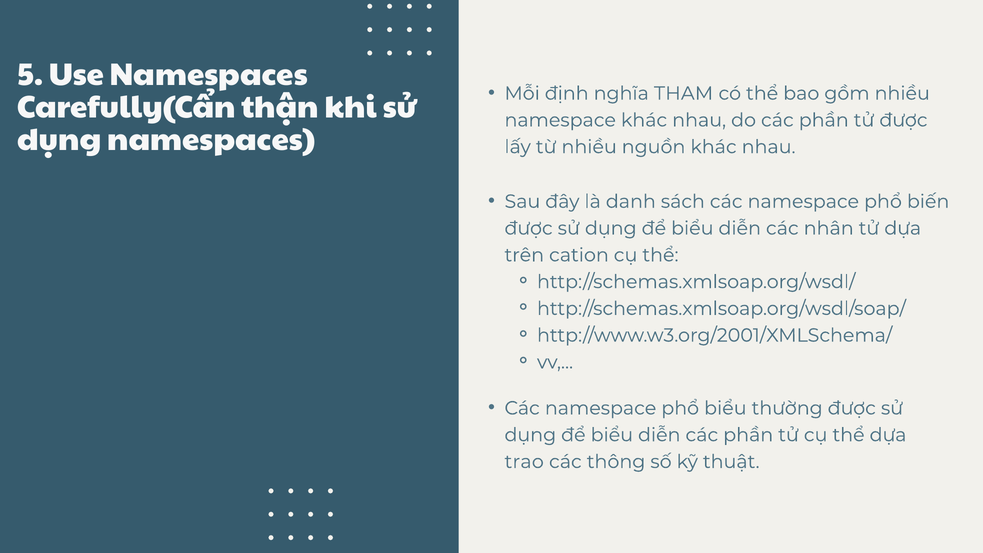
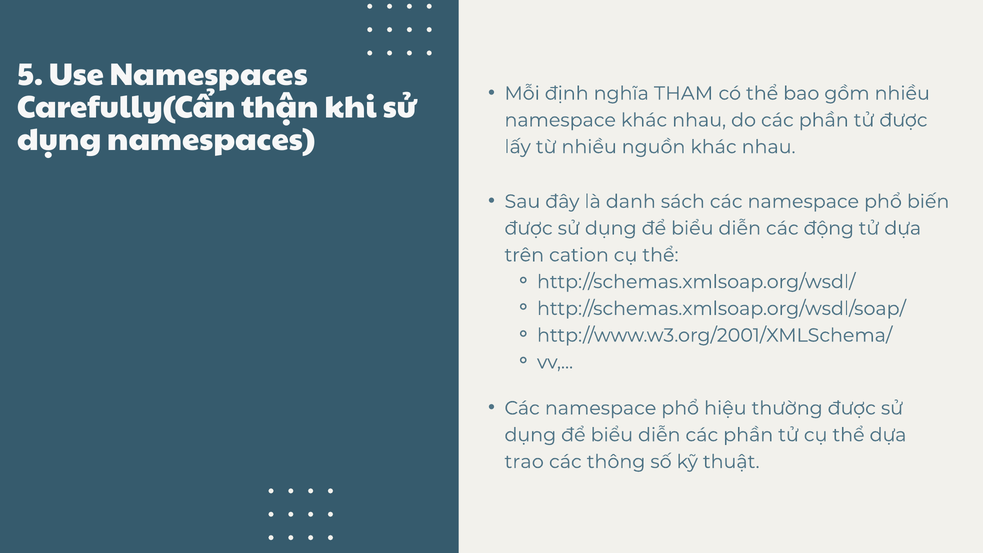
nhân: nhân -> động
phổ biểu: biểu -> hiệu
